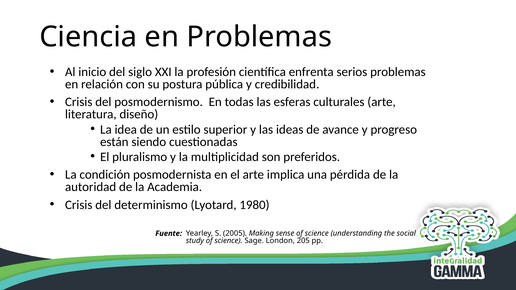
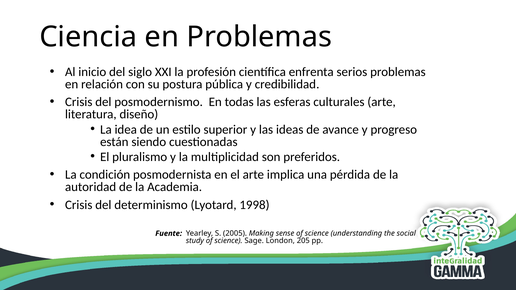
1980: 1980 -> 1998
